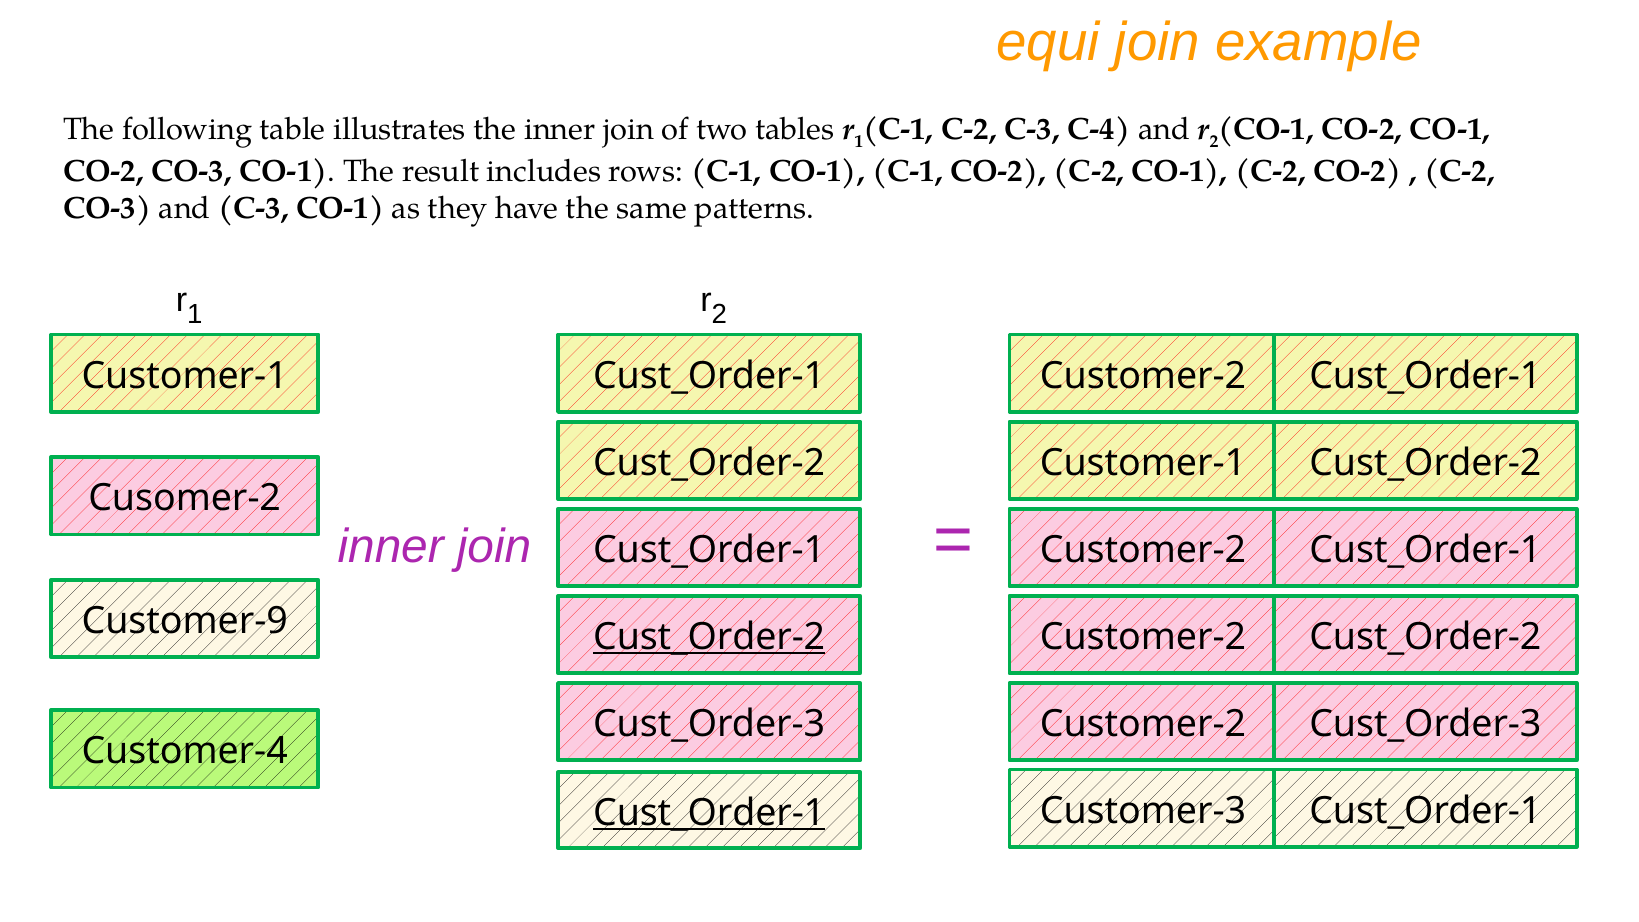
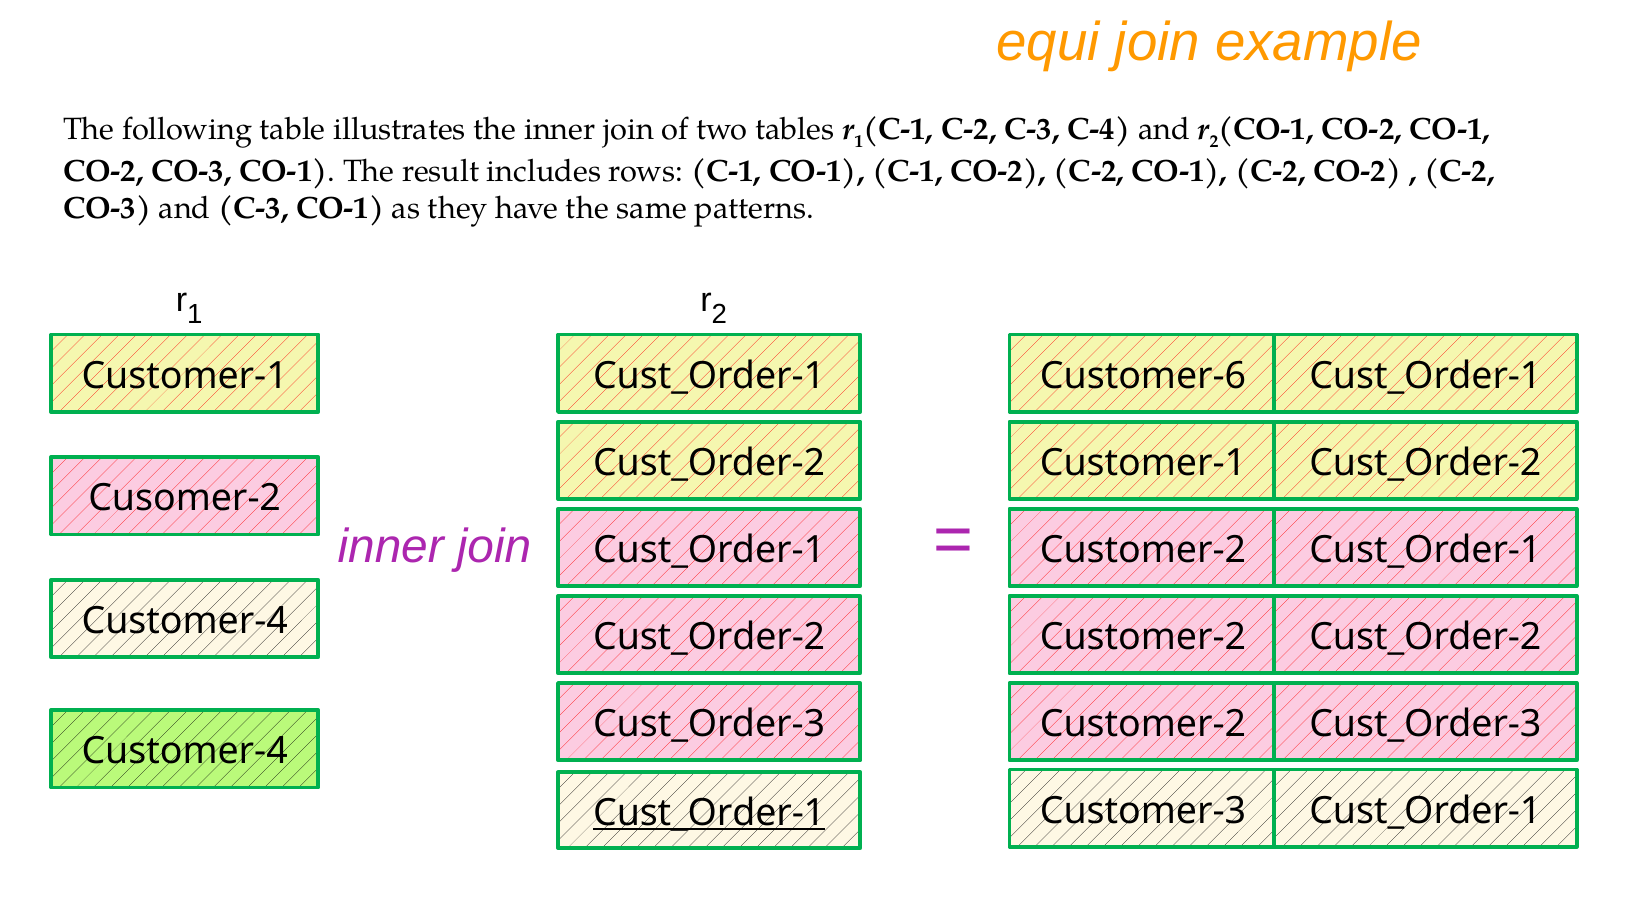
Customer-2 at (1143, 376): Customer-2 -> Customer-6
Customer-9 at (185, 621): Customer-9 -> Customer-4
Cust_Order-2 at (709, 637) underline: present -> none
